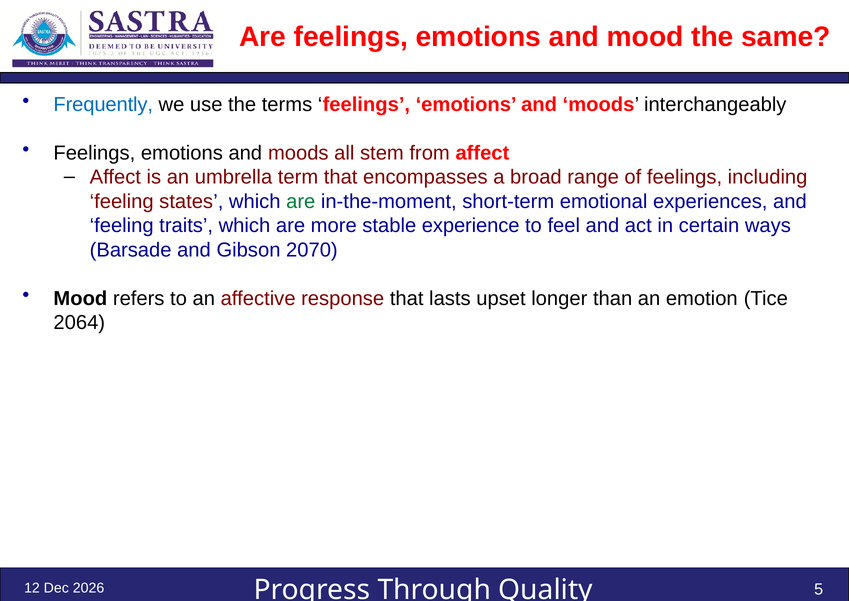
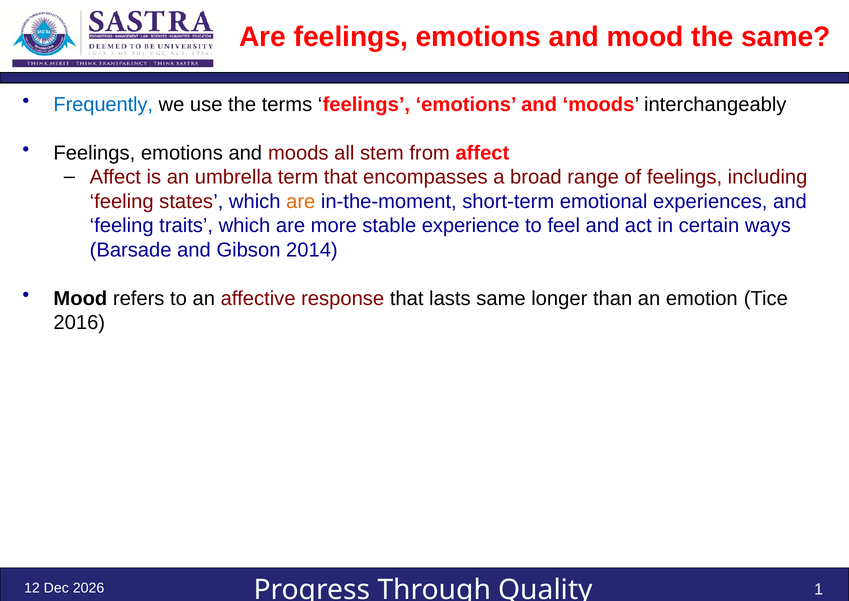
are at (301, 201) colour: green -> orange
2070: 2070 -> 2014
lasts upset: upset -> same
2064: 2064 -> 2016
5: 5 -> 1
